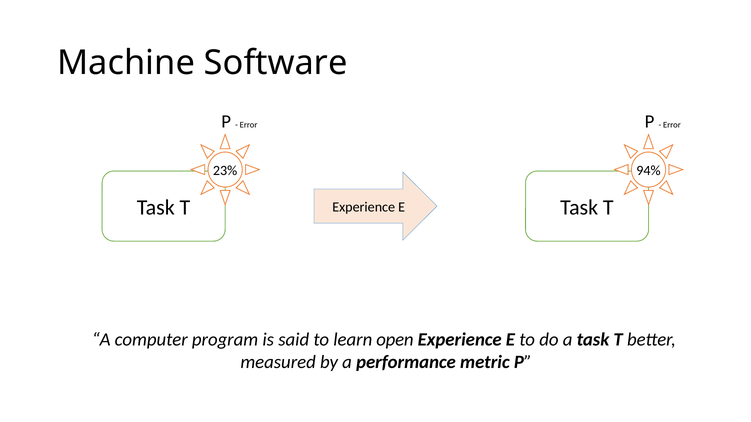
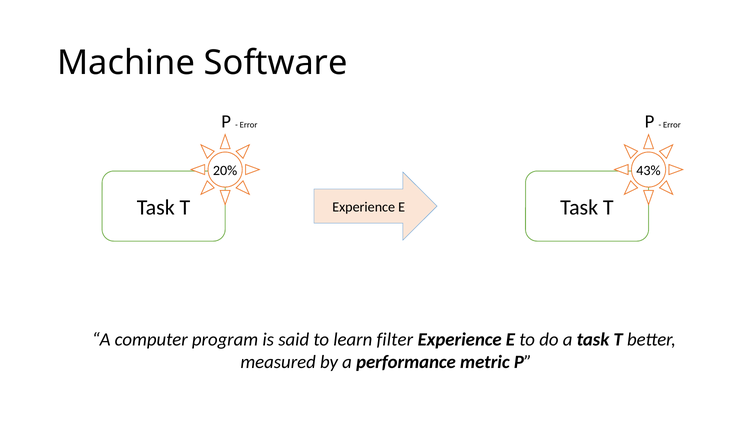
23%: 23% -> 20%
94%: 94% -> 43%
open: open -> filter
